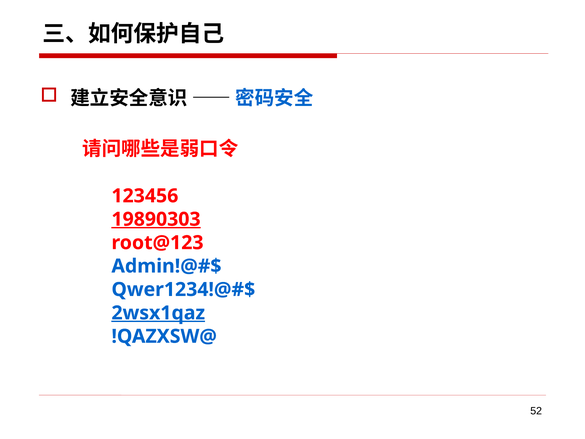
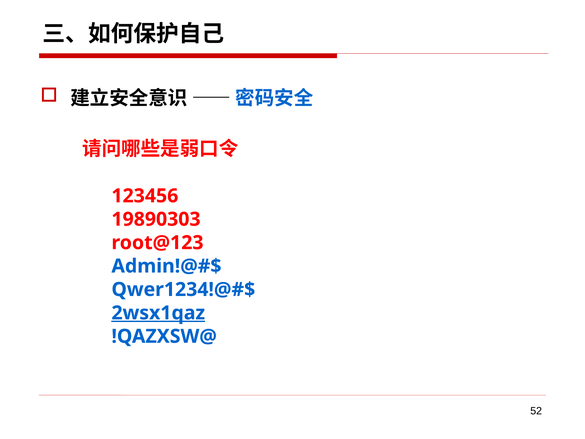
19890303 underline: present -> none
